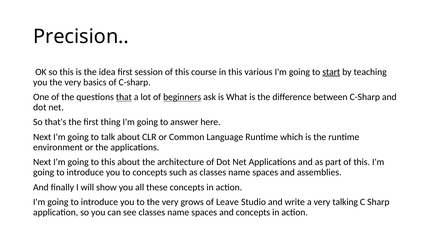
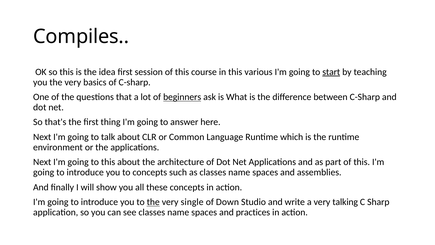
Precision: Precision -> Compiles
that underline: present -> none
the at (153, 202) underline: none -> present
grows: grows -> single
Leave: Leave -> Down
and concepts: concepts -> practices
